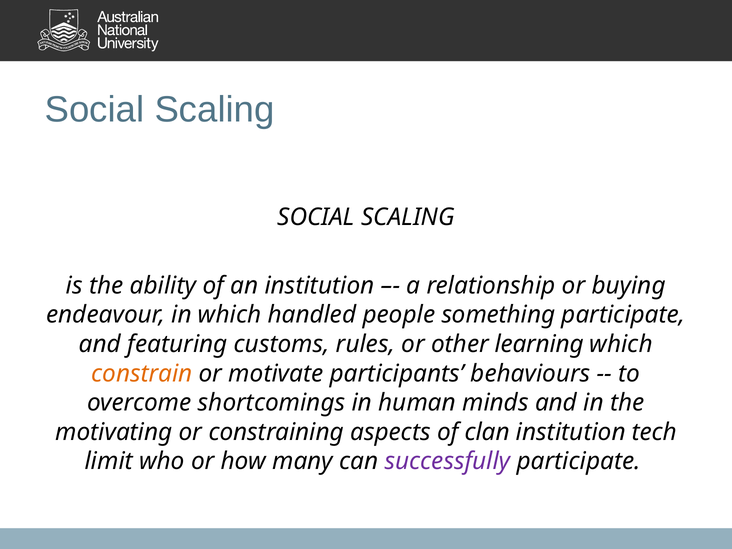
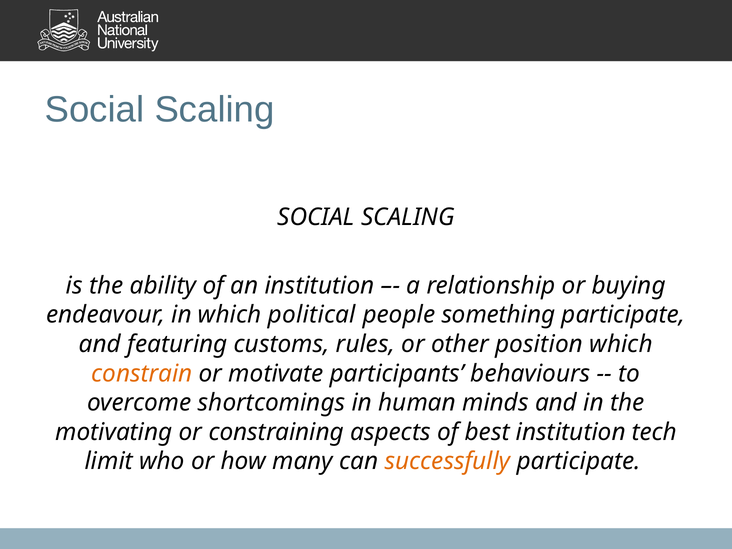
handled: handled -> political
learning: learning -> position
clan: clan -> best
successfully colour: purple -> orange
